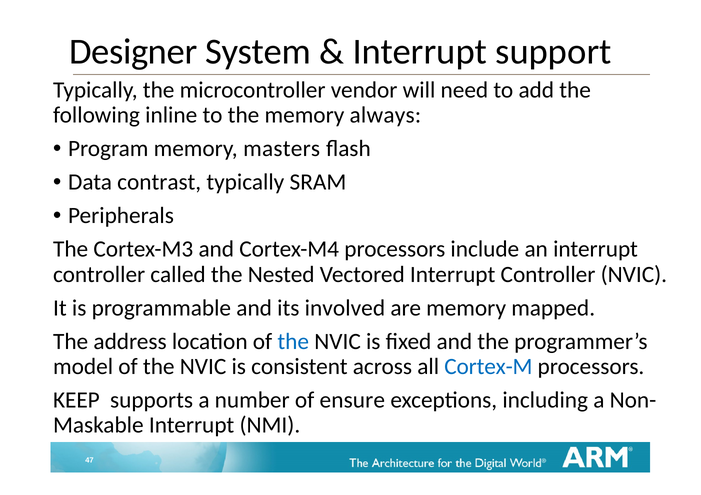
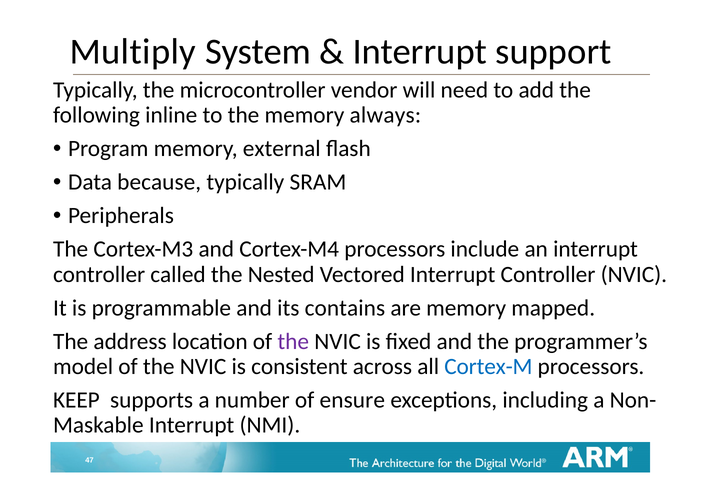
Designer: Designer -> Multiply
masters: masters -> external
contrast: contrast -> because
involved: involved -> contains
the at (293, 342) colour: blue -> purple
